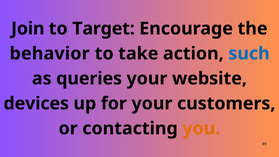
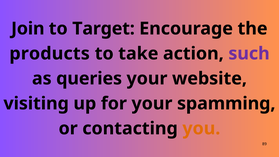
behavior: behavior -> products
such colour: blue -> purple
devices: devices -> visiting
customers: customers -> spamming
